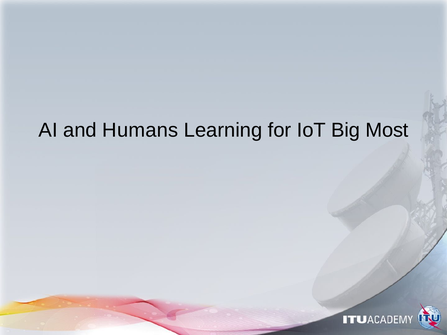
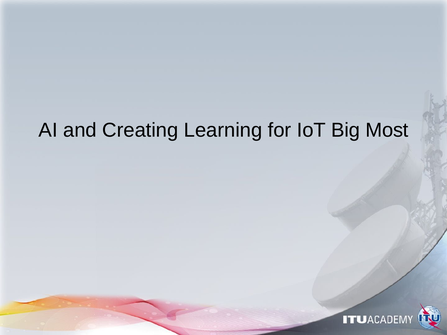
Humans: Humans -> Creating
